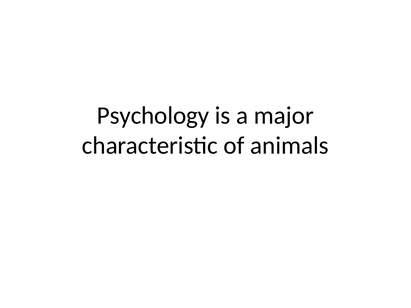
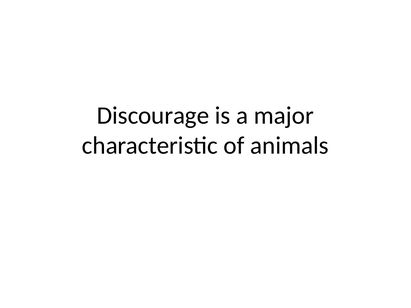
Psychology: Psychology -> Discourage
